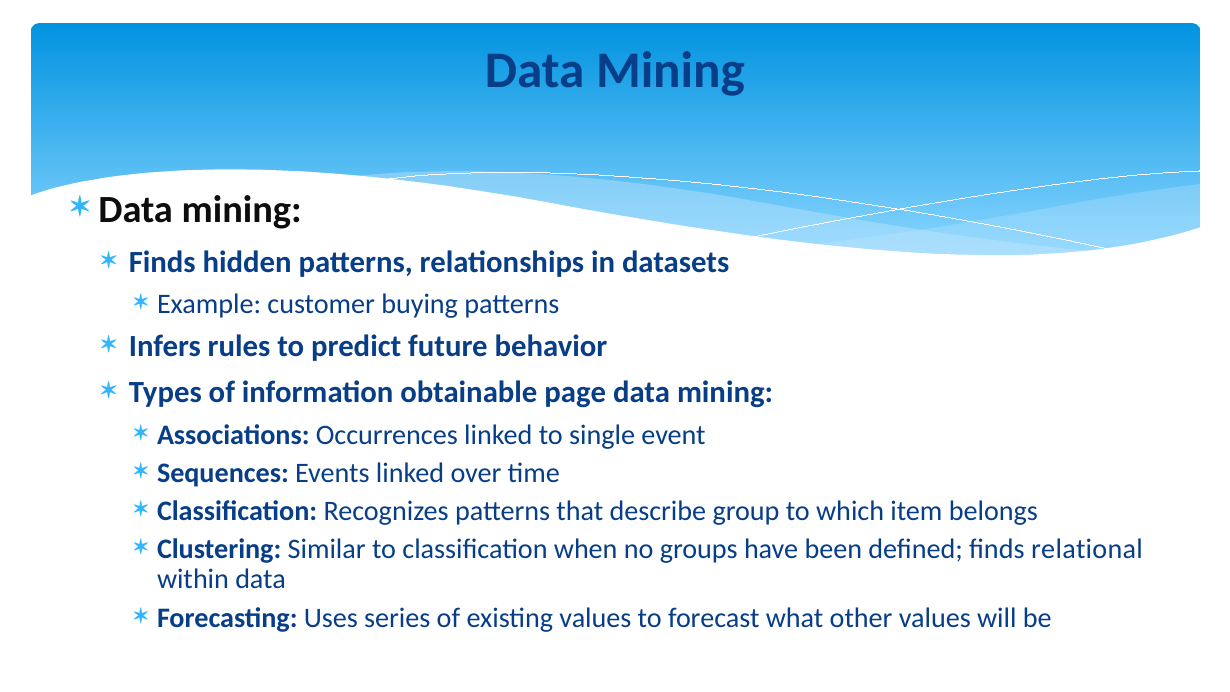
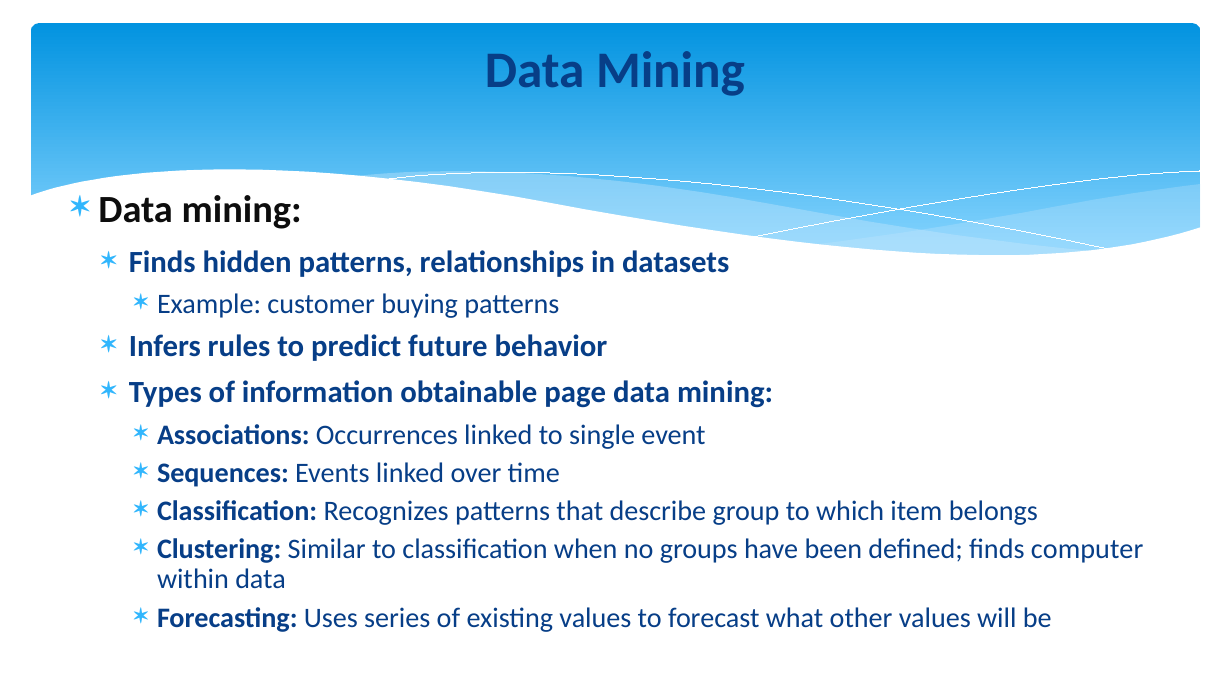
relational: relational -> computer
